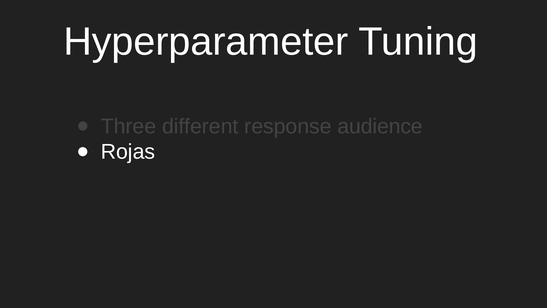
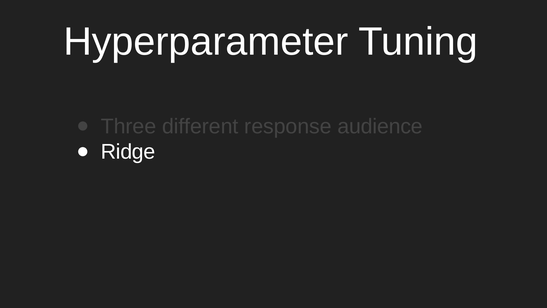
Rojas: Rojas -> Ridge
